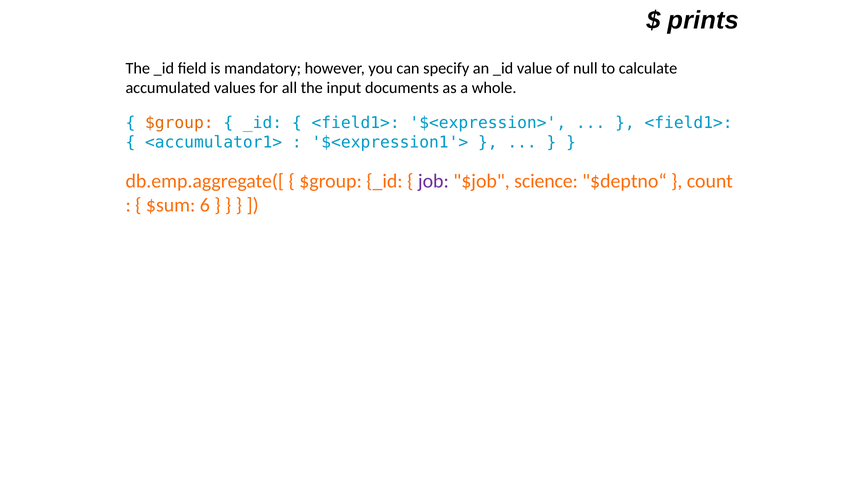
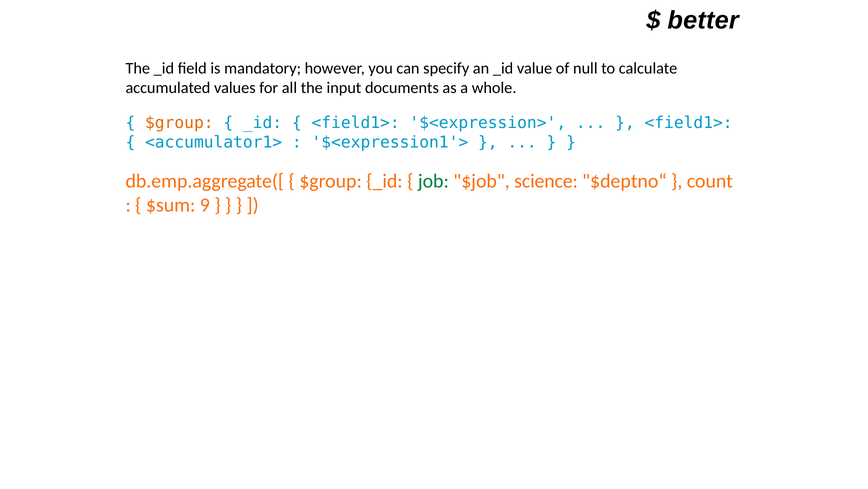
prints: prints -> better
job colour: purple -> green
6: 6 -> 9
